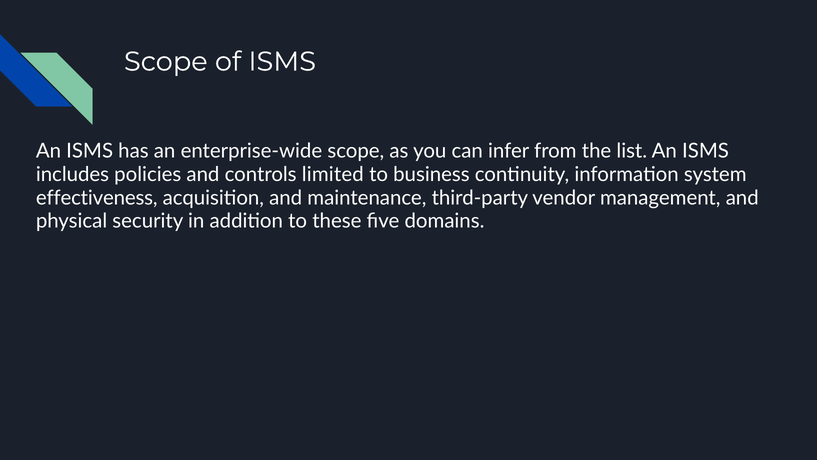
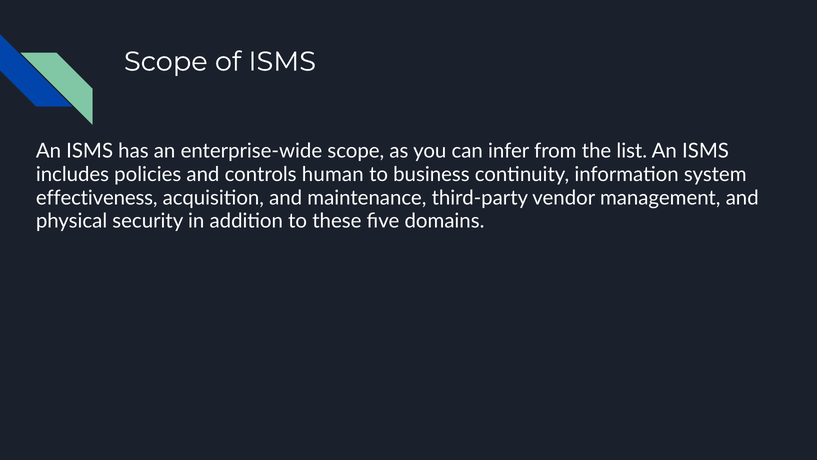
limited: limited -> human
